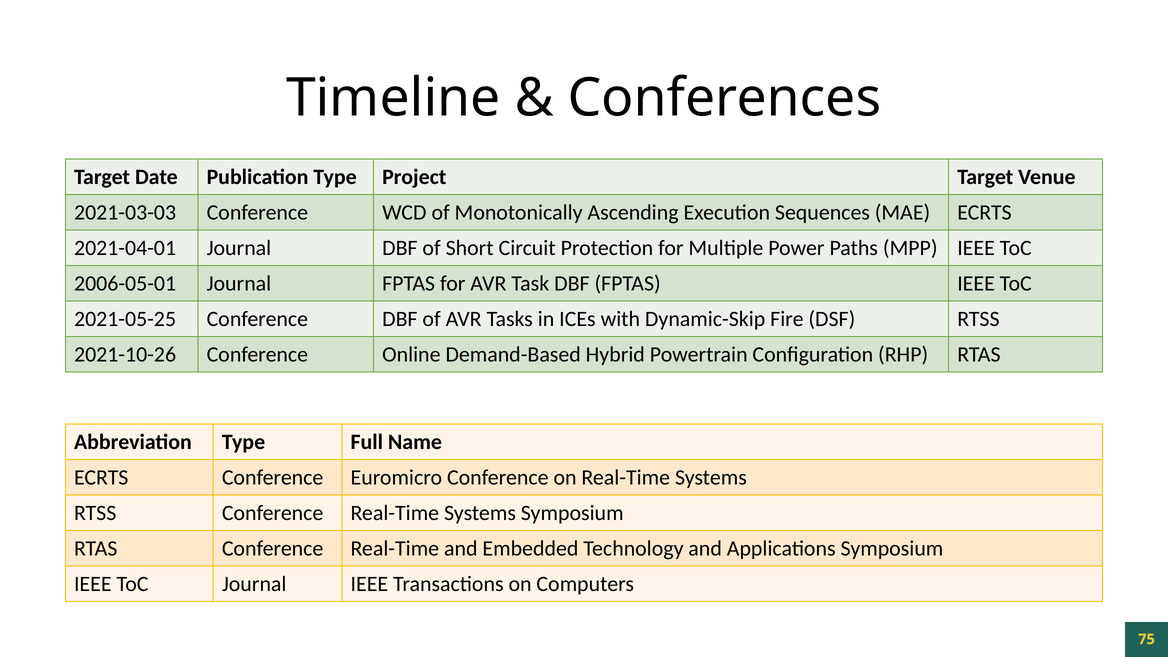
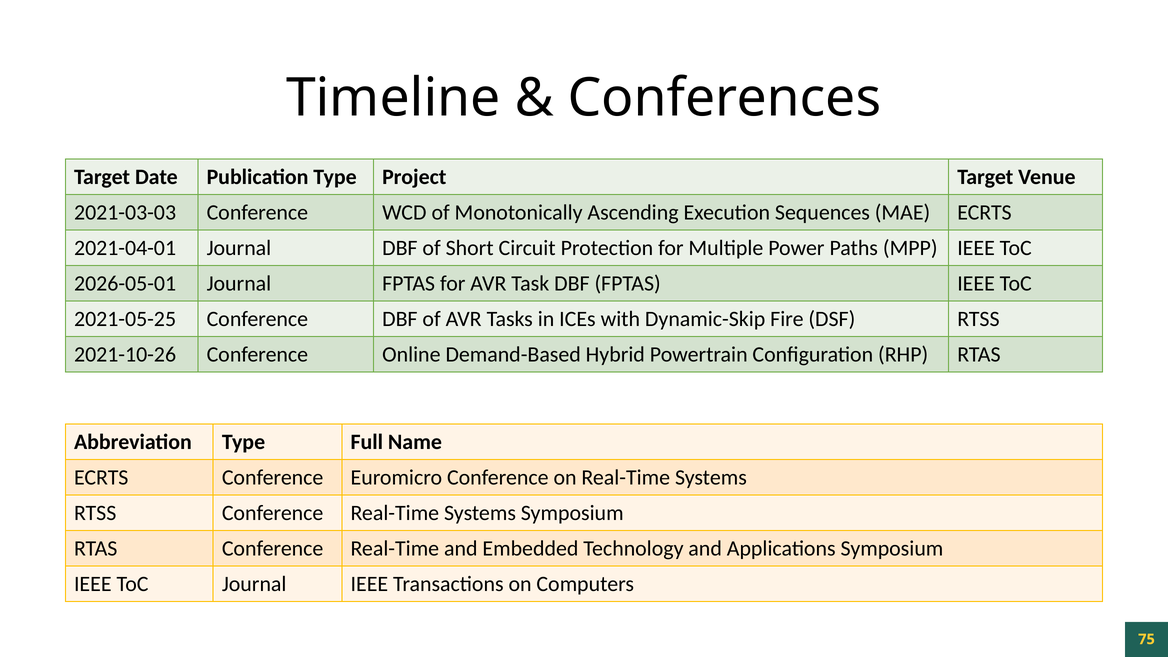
2006-05-01: 2006-05-01 -> 2026-05-01
